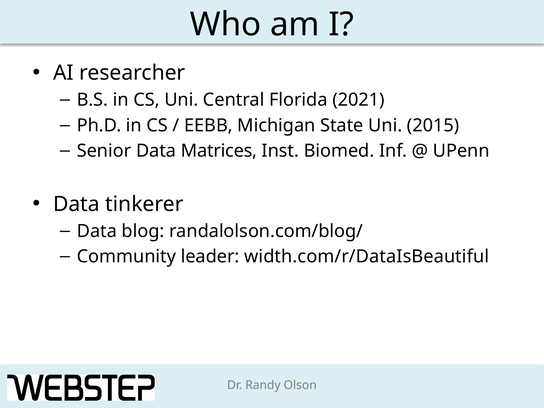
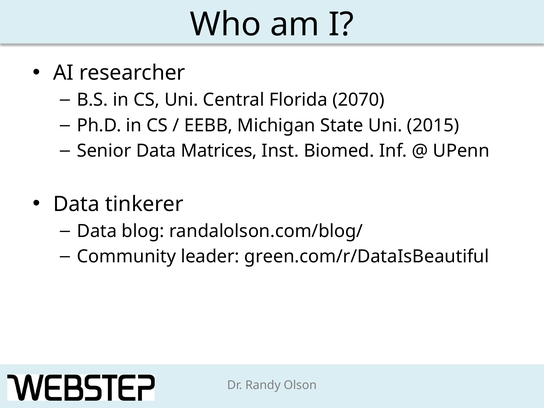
2021: 2021 -> 2070
width.com/r/DataIsBeautiful: width.com/r/DataIsBeautiful -> green.com/r/DataIsBeautiful
